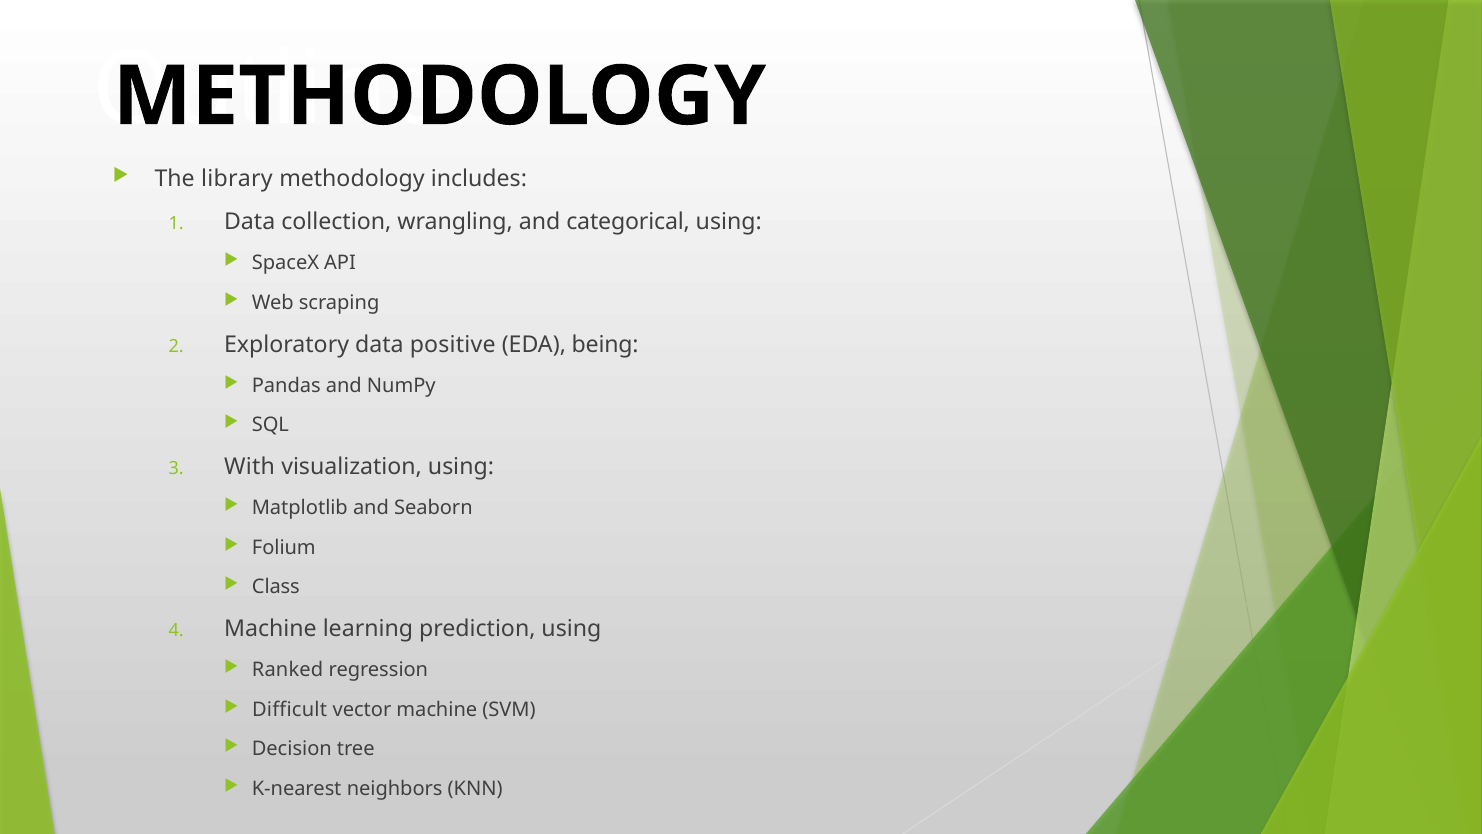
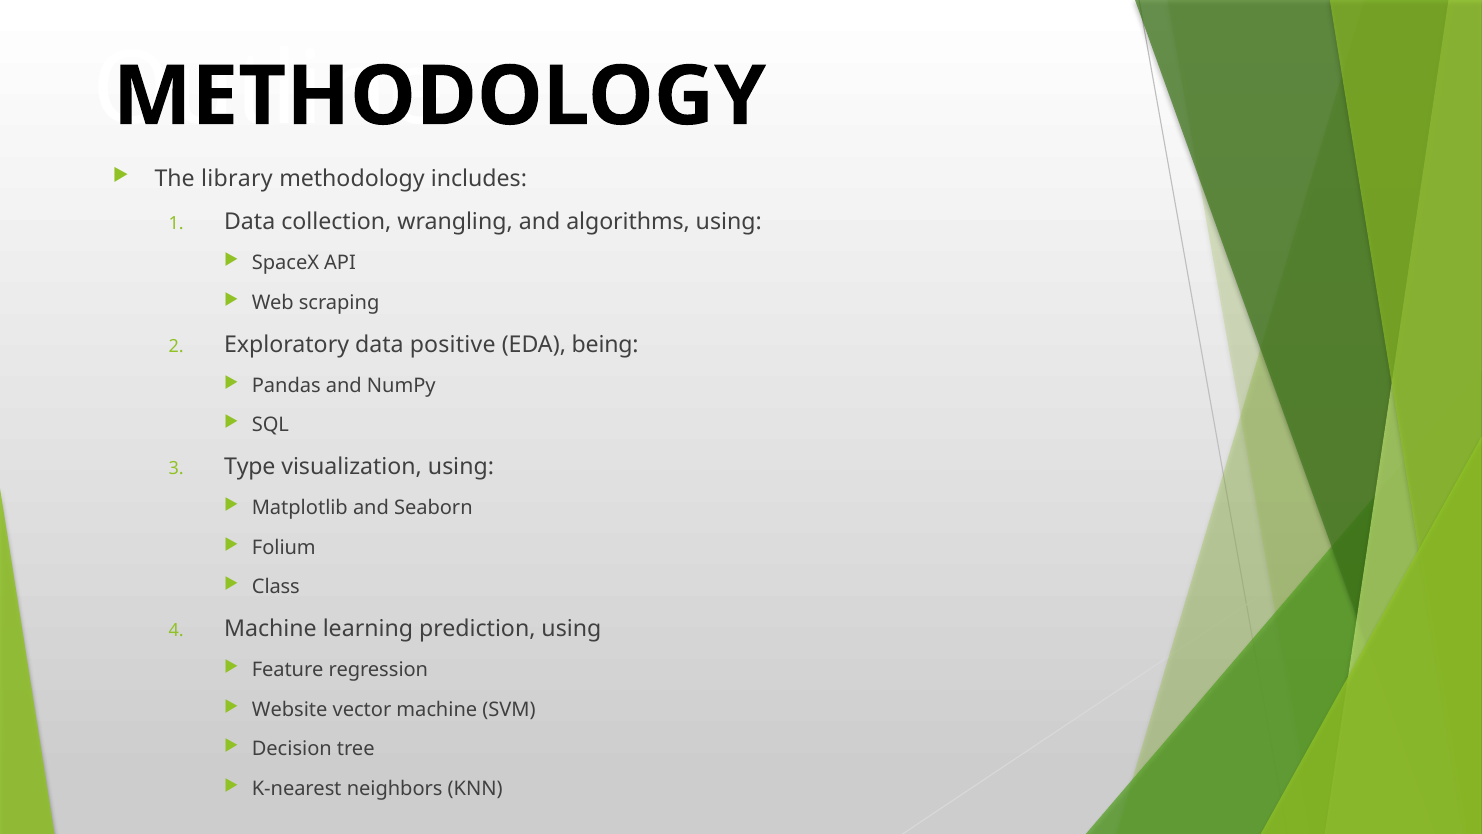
categorical: categorical -> algorithms
With: With -> Type
Ranked: Ranked -> Feature
Difficult: Difficult -> Website
